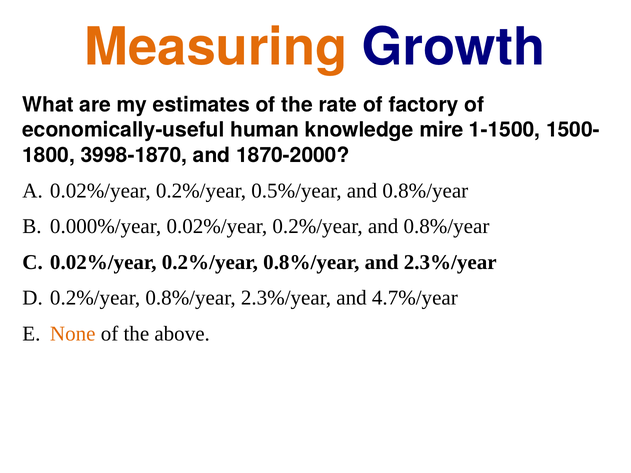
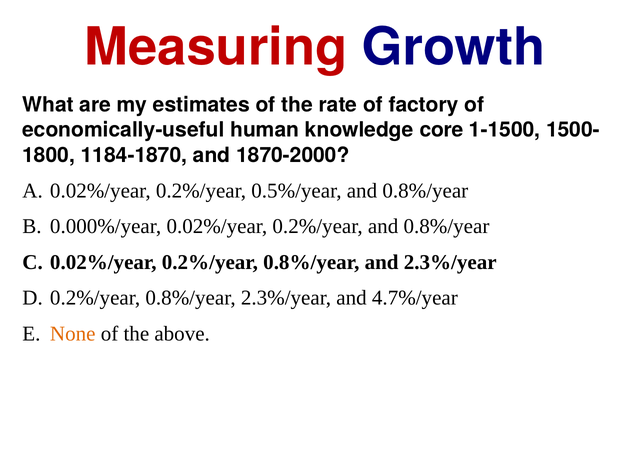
Measuring colour: orange -> red
mire: mire -> core
3998-1870: 3998-1870 -> 1184-1870
